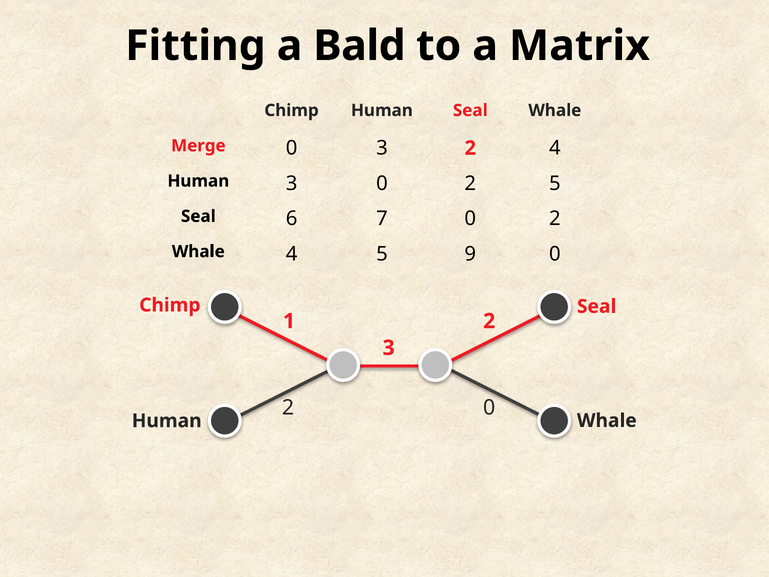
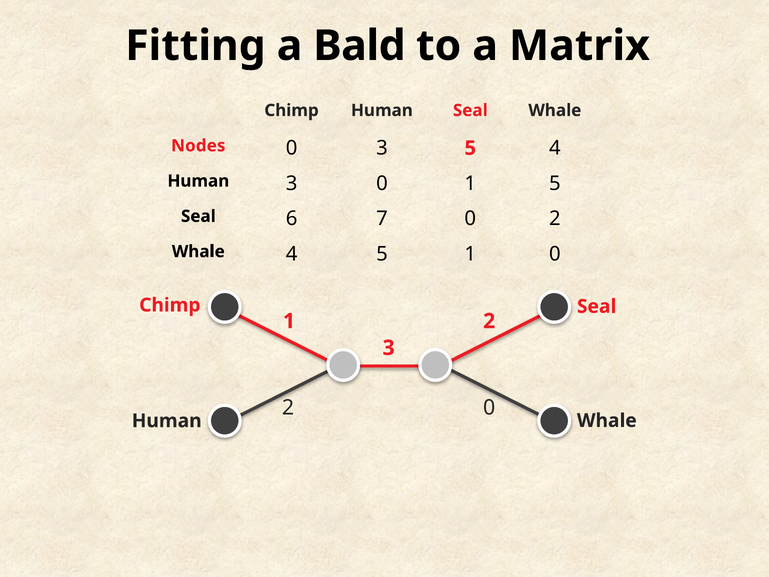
Merge: Merge -> Nodes
0 3 2: 2 -> 5
3 0 2: 2 -> 1
5 9: 9 -> 1
